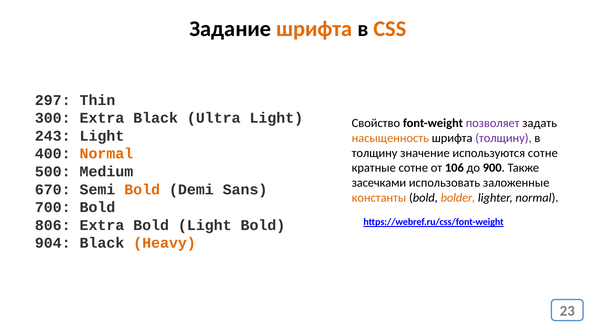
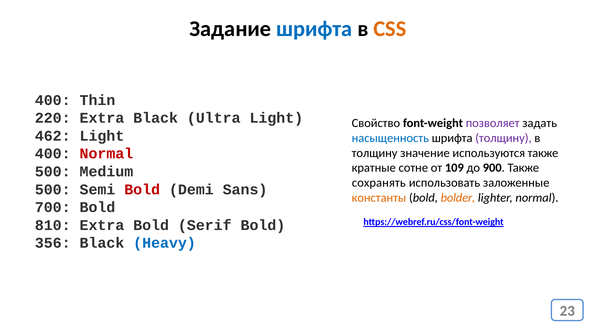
шрифта at (314, 29) colour: orange -> blue
297 at (53, 100): 297 -> 400
300: 300 -> 220
243: 243 -> 462
насыщенность colour: orange -> blue
используются сотне: сотне -> также
Normal at (106, 154) colour: orange -> red
106: 106 -> 109
засечками: засечками -> сохранять
670 at (53, 190): 670 -> 500
Bold at (142, 190) colour: orange -> red
806: 806 -> 810
Bold Light: Light -> Serif
904: 904 -> 356
Heavy colour: orange -> blue
